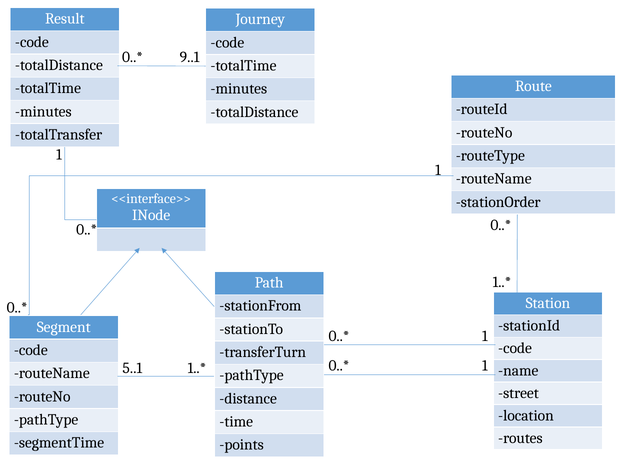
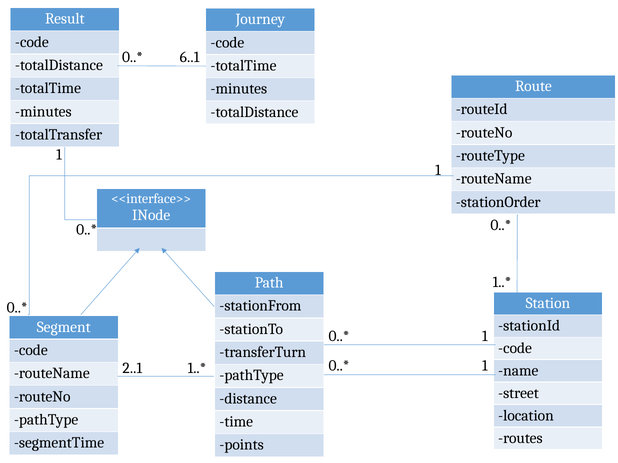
9..1: 9..1 -> 6..1
5..1: 5..1 -> 2..1
